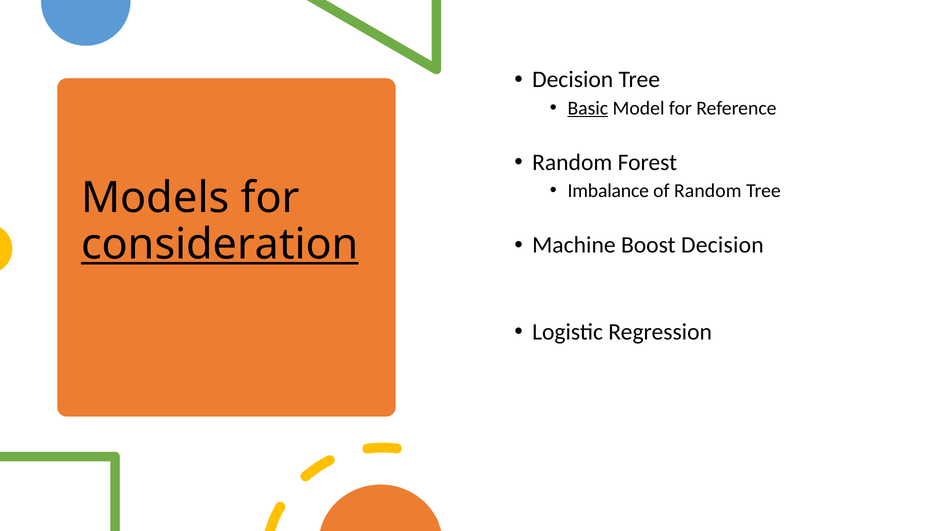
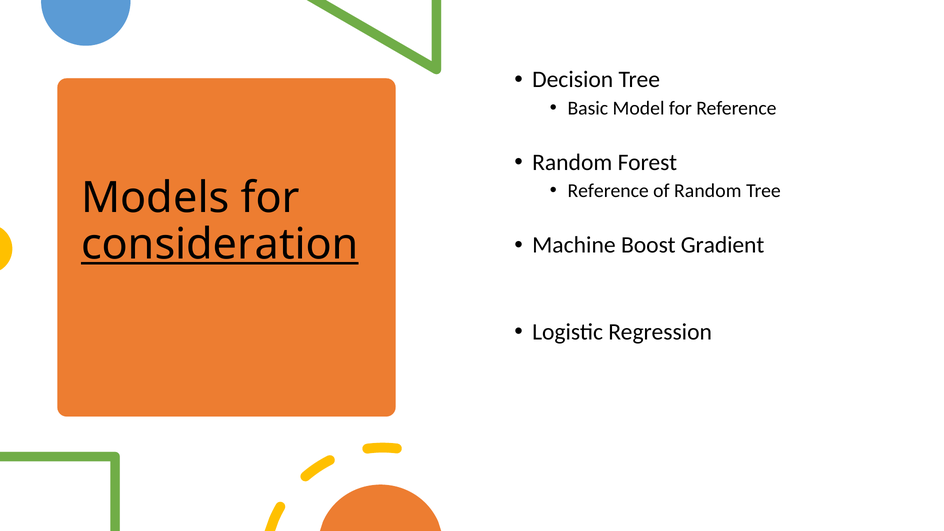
Basic underline: present -> none
Imbalance at (608, 191): Imbalance -> Reference
Boost Decision: Decision -> Gradient
